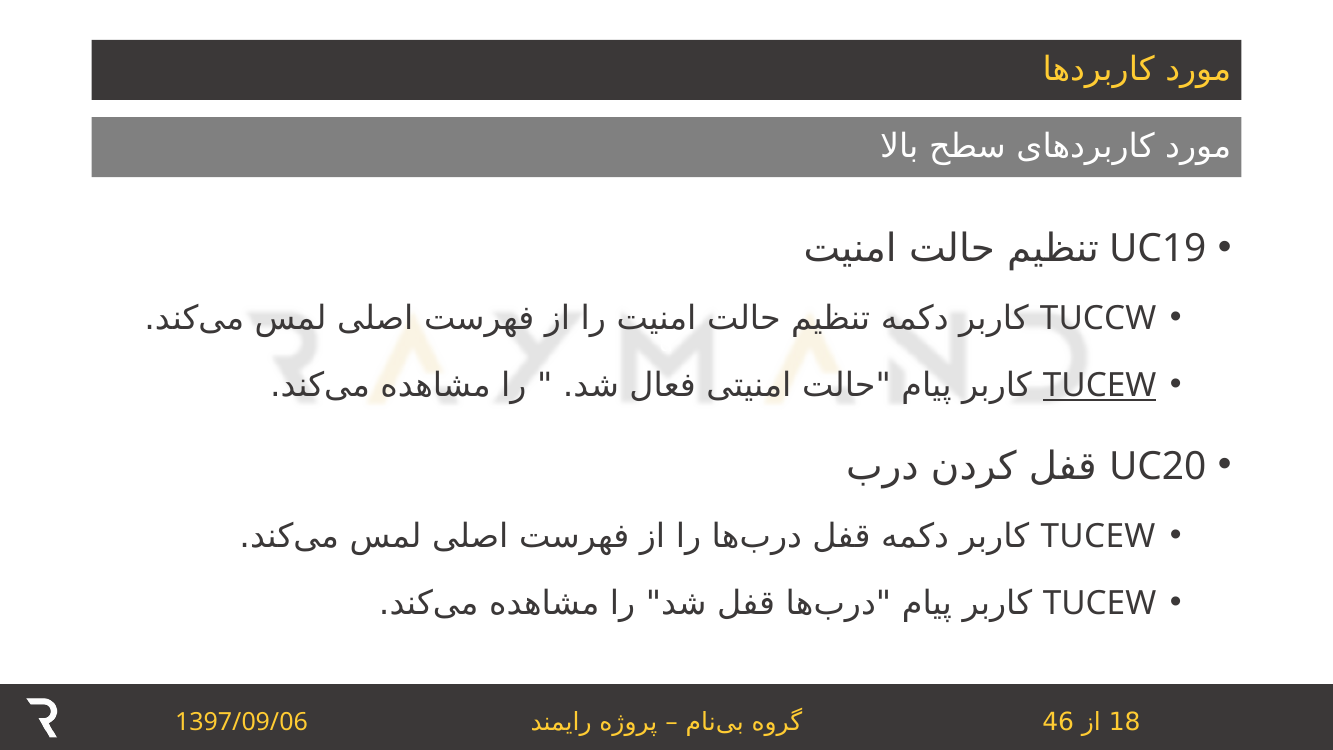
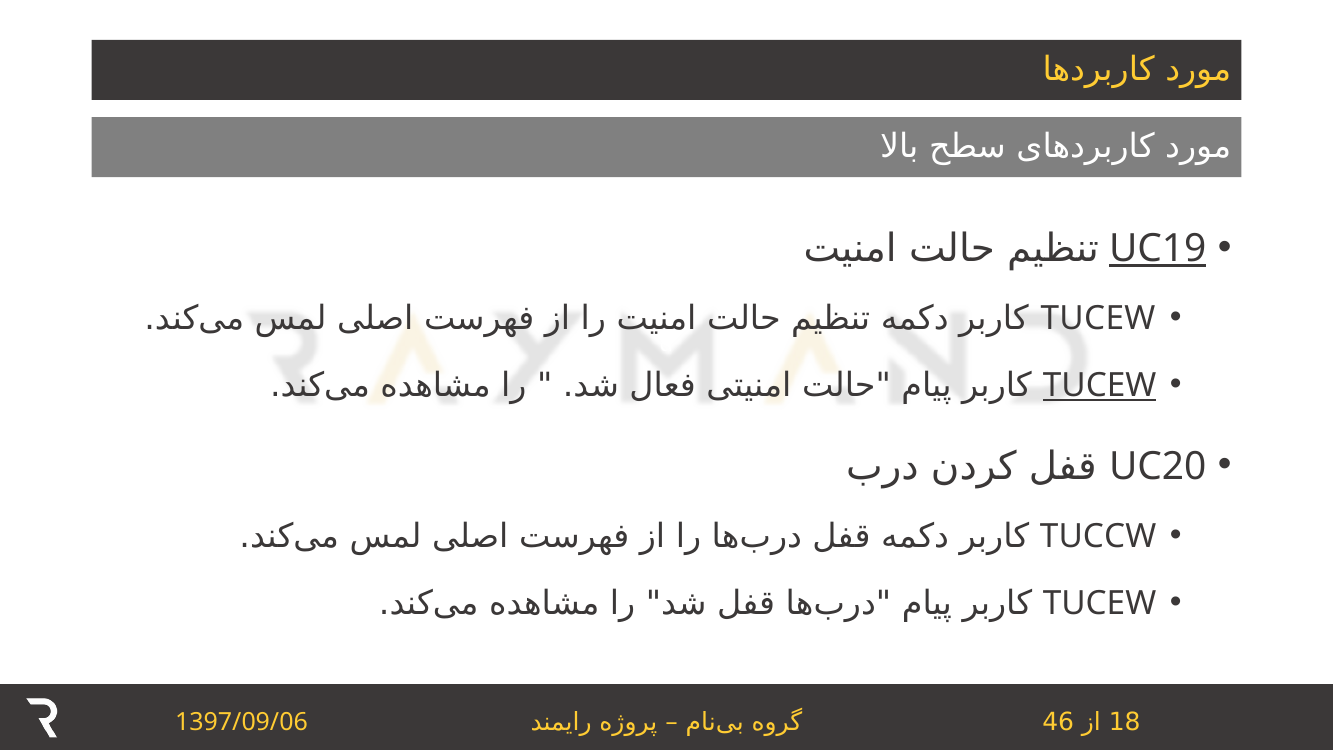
UC19 underline: none -> present
TUCCW at (1098, 318): TUCCW -> TUCEW
TUCEW at (1098, 536): TUCEW -> TUCCW
